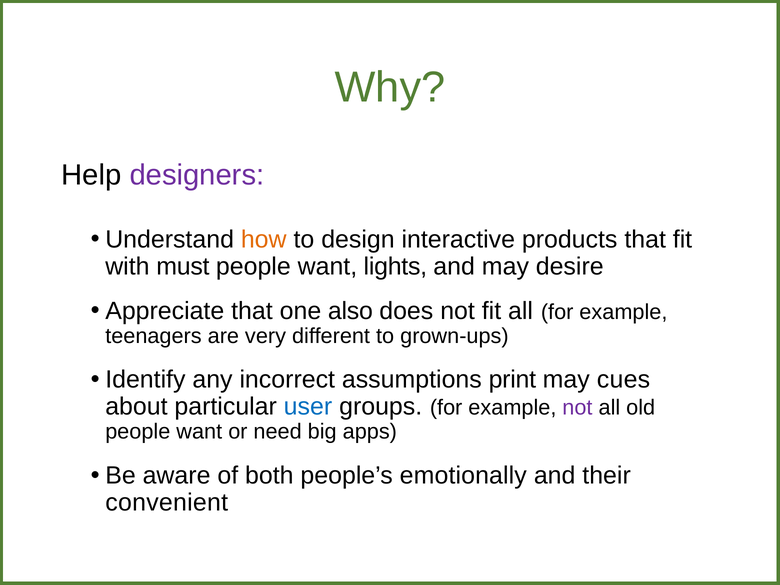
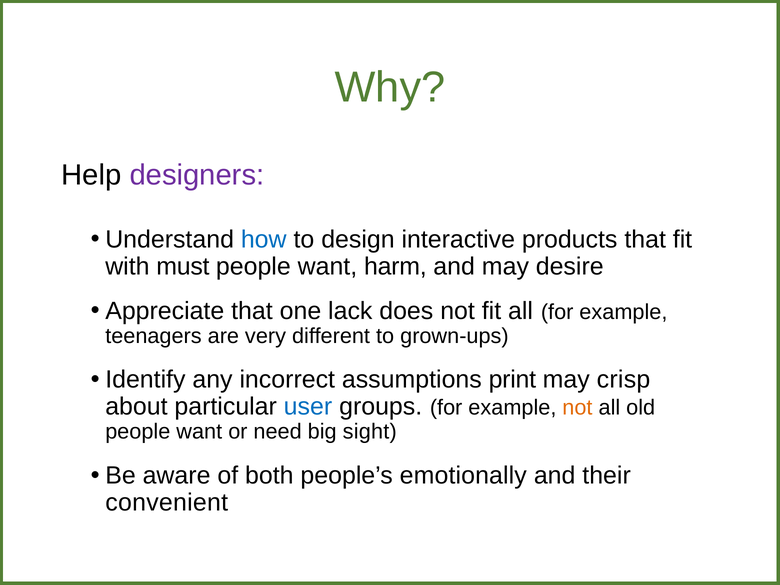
how colour: orange -> blue
lights: lights -> harm
also: also -> lack
cues: cues -> crisp
not at (577, 408) colour: purple -> orange
apps: apps -> sight
